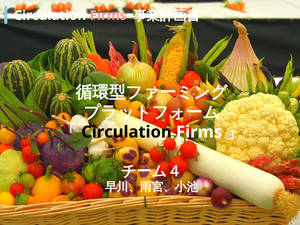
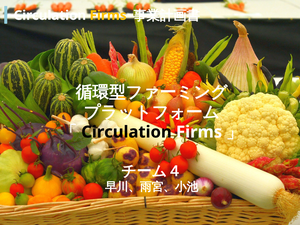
Firms at (108, 15) colour: pink -> yellow
